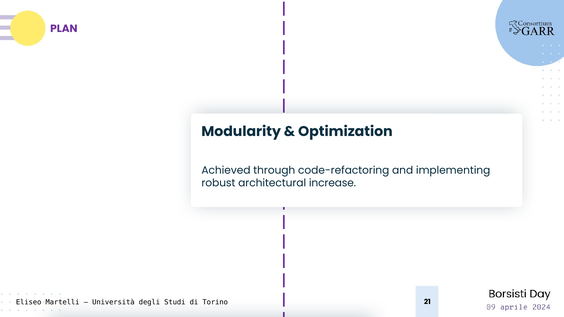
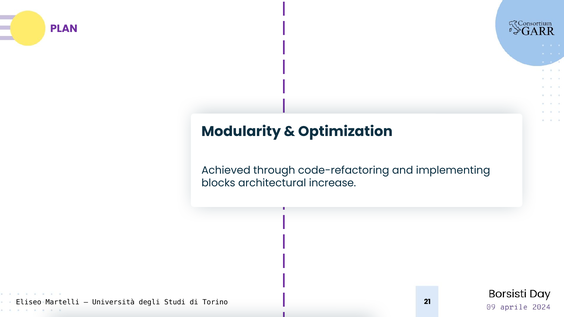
robust: robust -> blocks
